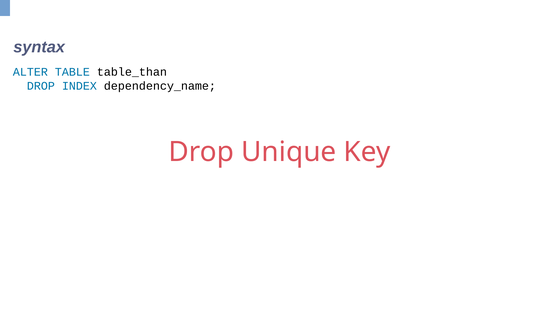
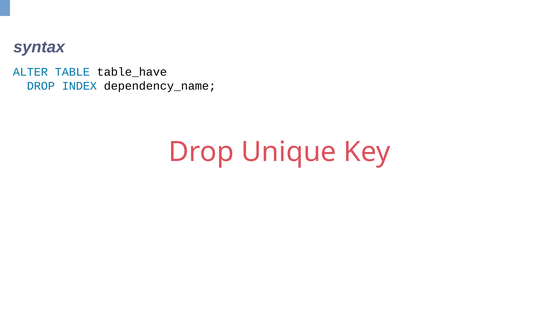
table_than: table_than -> table_have
